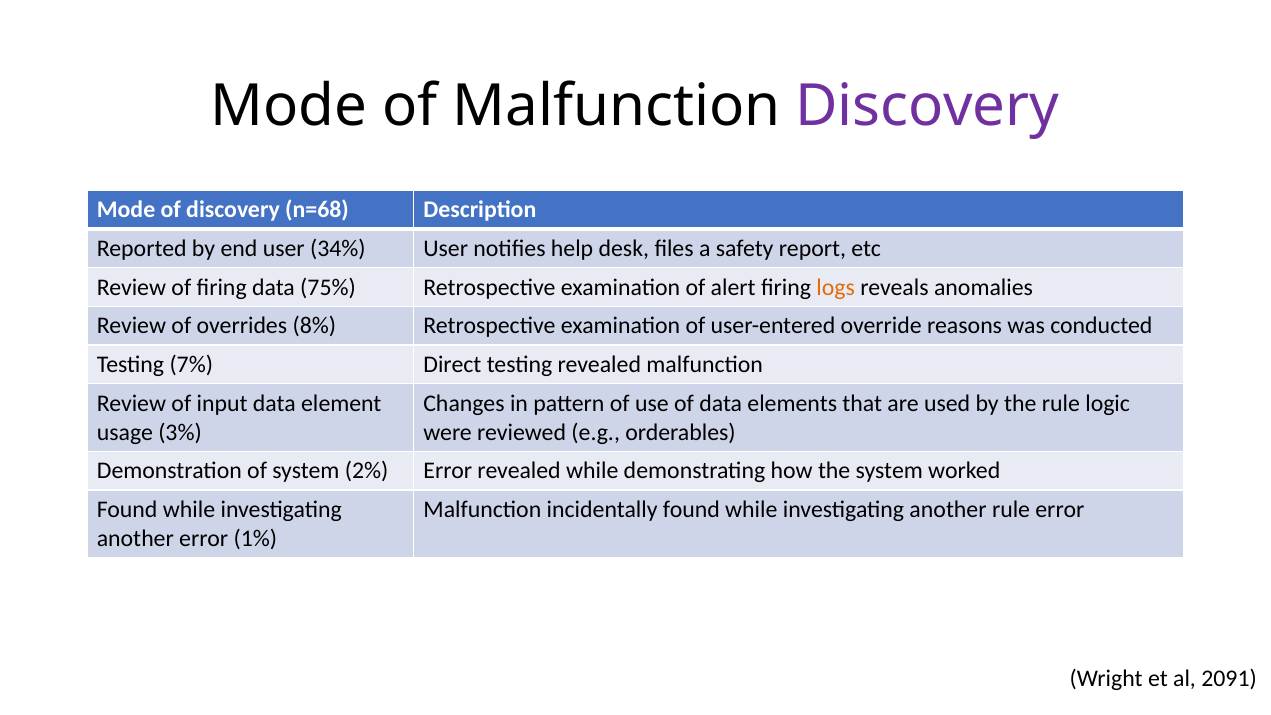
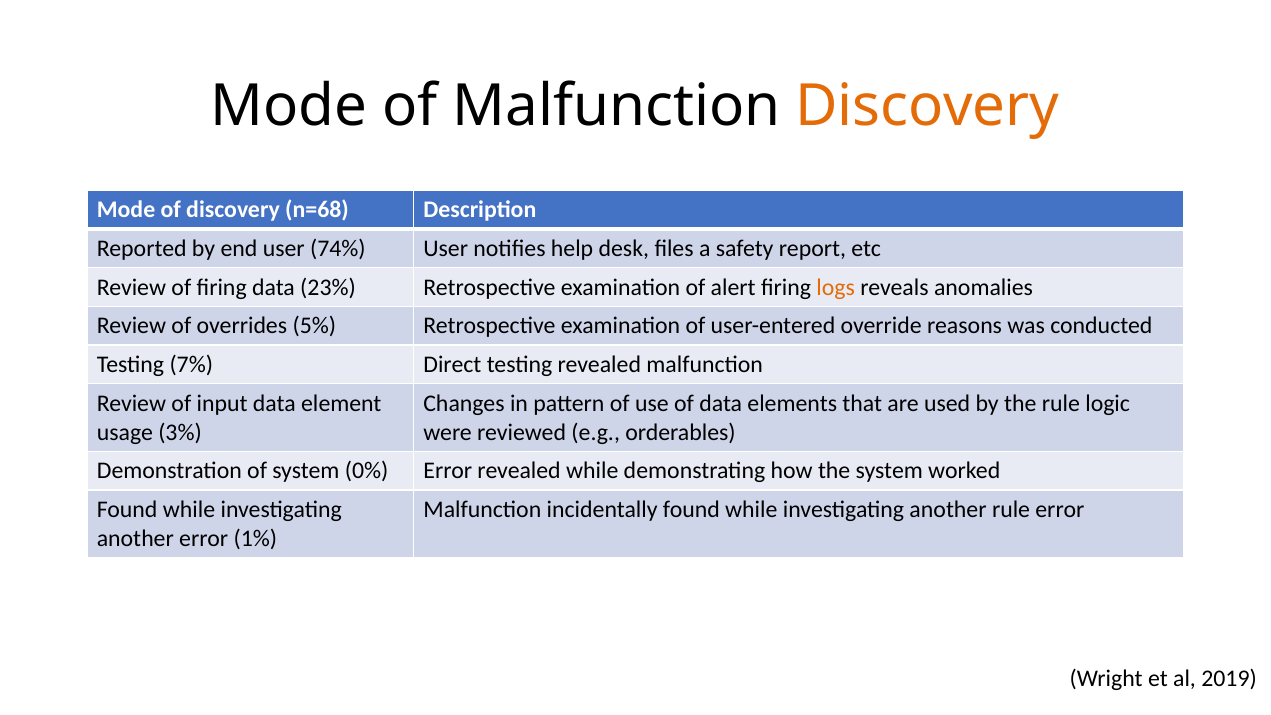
Discovery at (927, 107) colour: purple -> orange
34%: 34% -> 74%
75%: 75% -> 23%
8%: 8% -> 5%
2%: 2% -> 0%
2091: 2091 -> 2019
